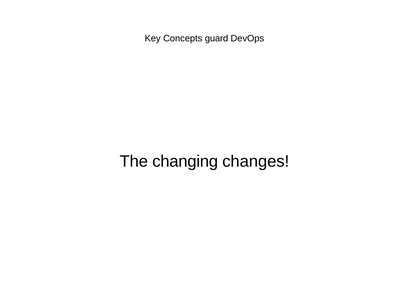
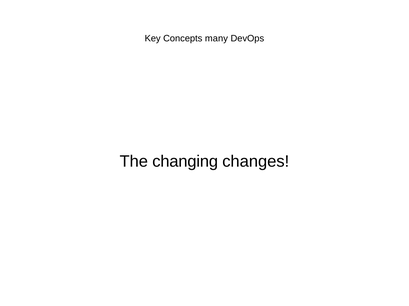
guard: guard -> many
